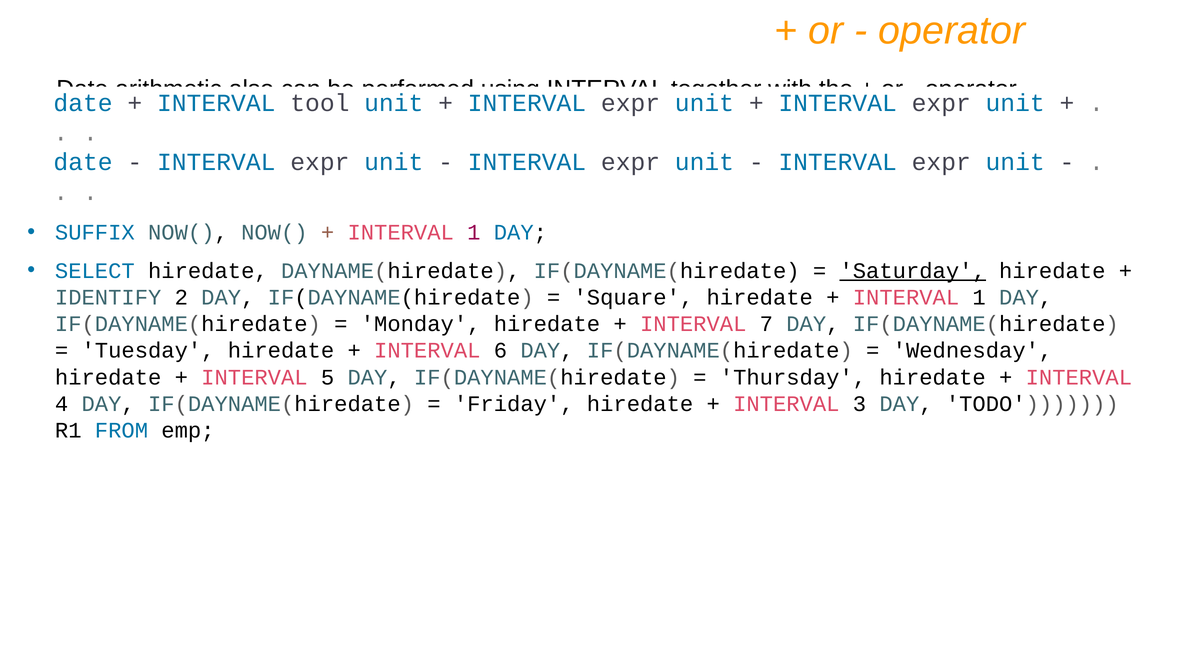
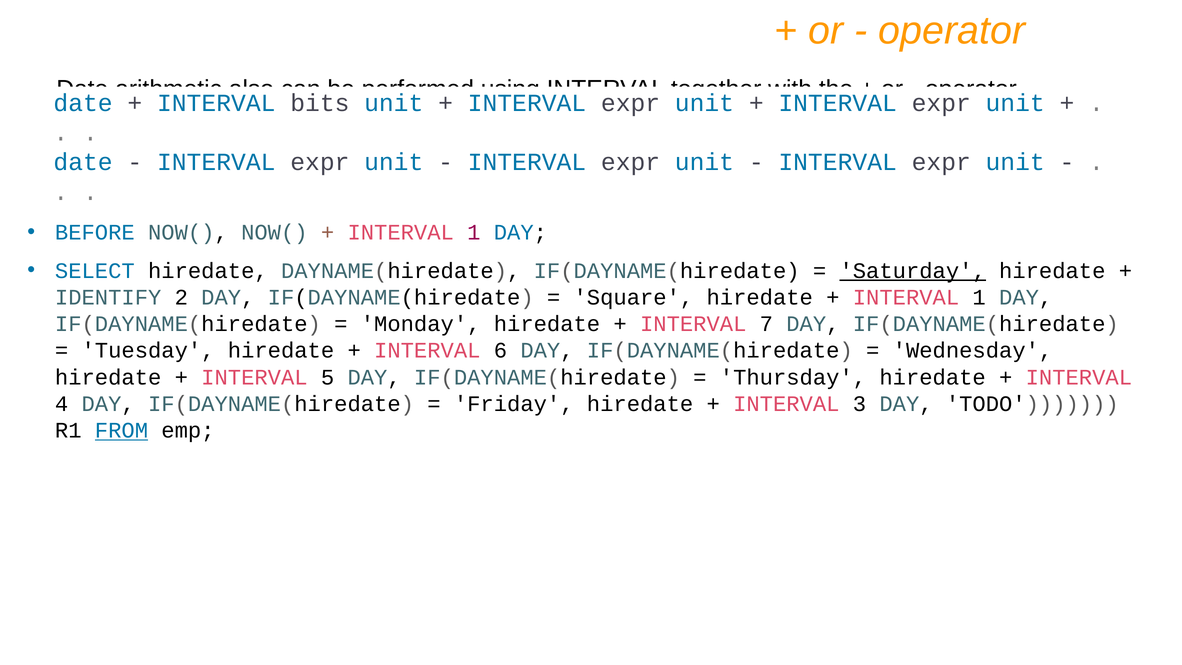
tool: tool -> bits
SUFFIX: SUFFIX -> BEFORE
FROM underline: none -> present
